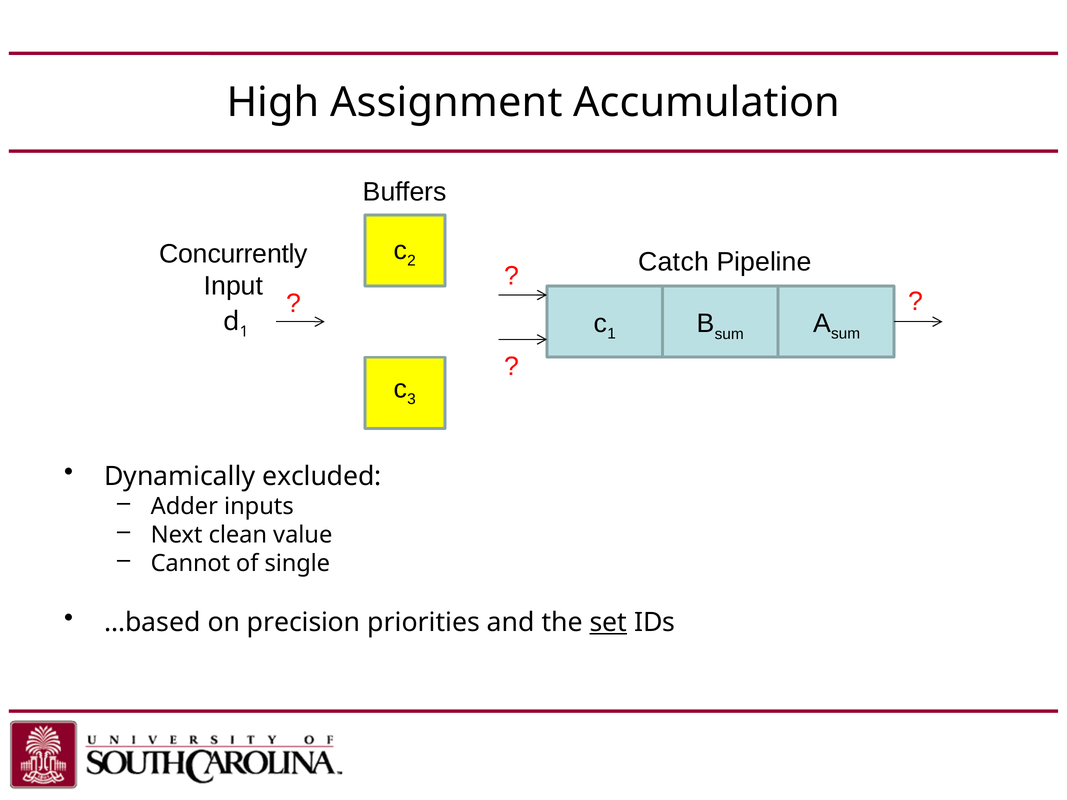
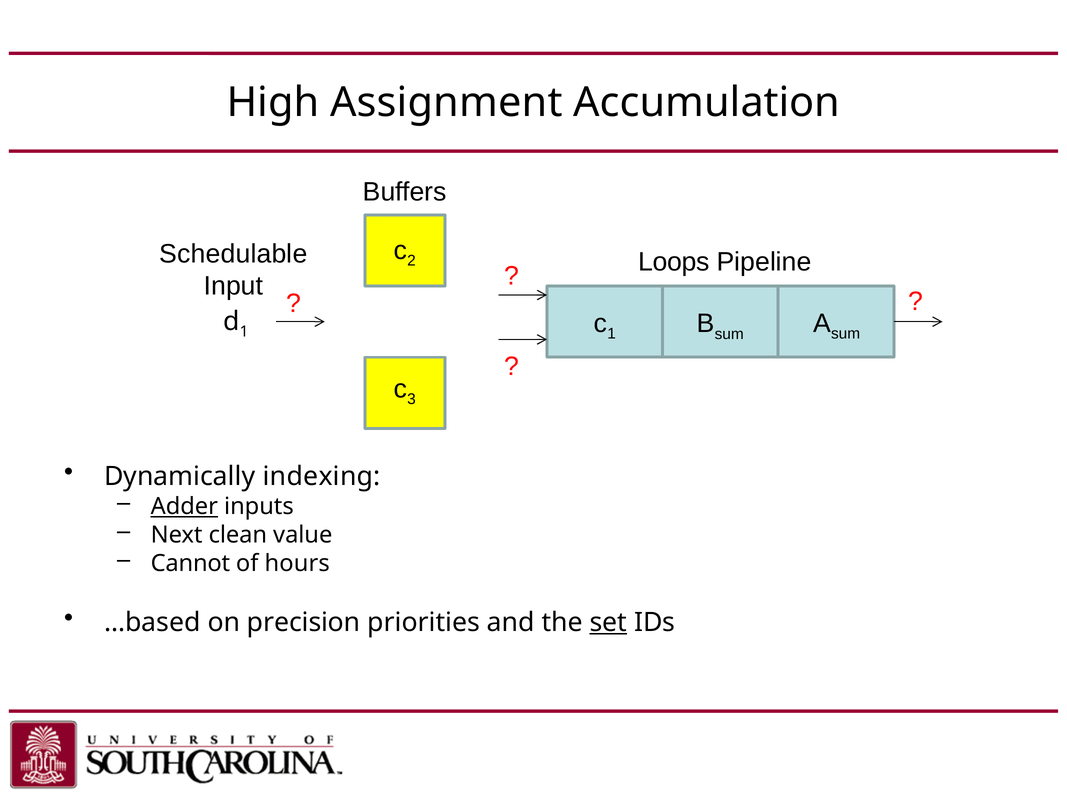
Concurrently: Concurrently -> Schedulable
Catch: Catch -> Loops
excluded: excluded -> indexing
Adder underline: none -> present
single: single -> hours
